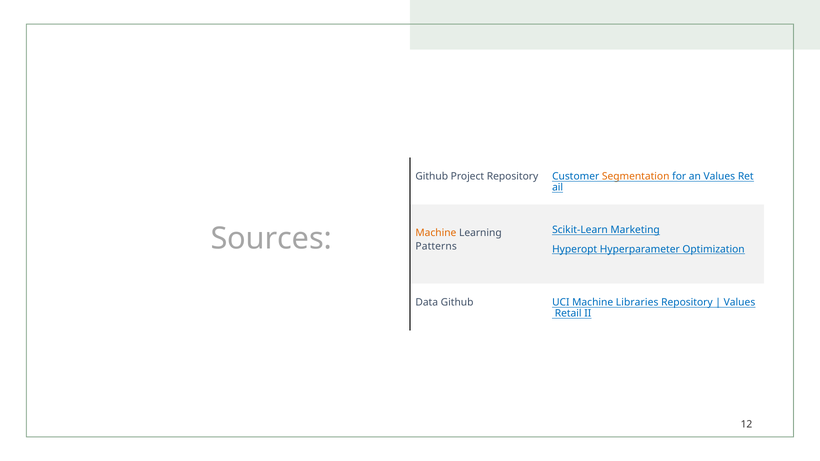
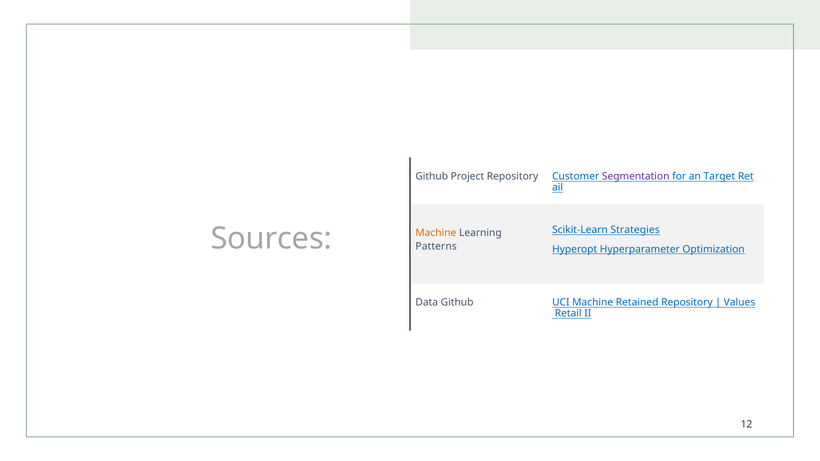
Segmentation colour: orange -> purple
an Values: Values -> Target
Marketing: Marketing -> Strategies
Libraries: Libraries -> Retained
